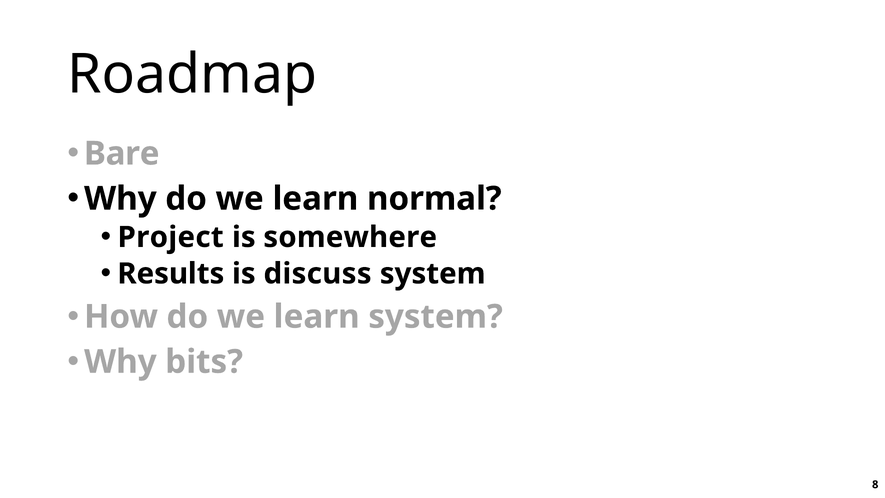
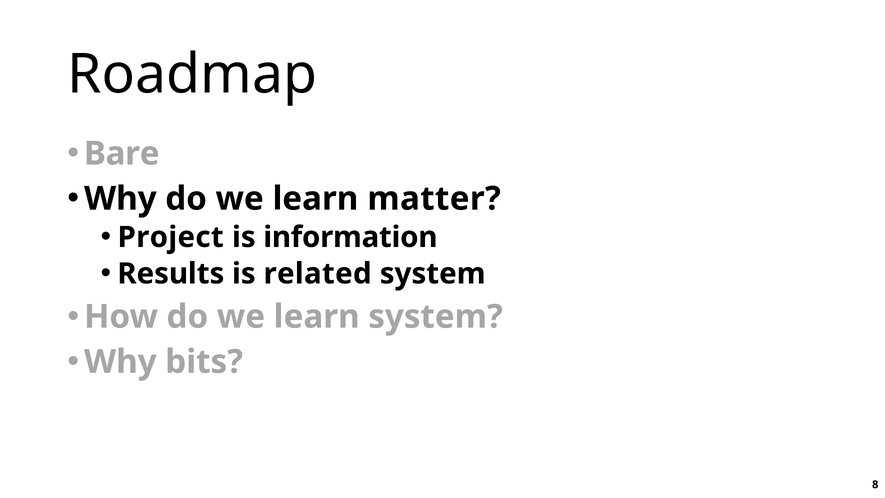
normal: normal -> matter
somewhere: somewhere -> information
discuss: discuss -> related
